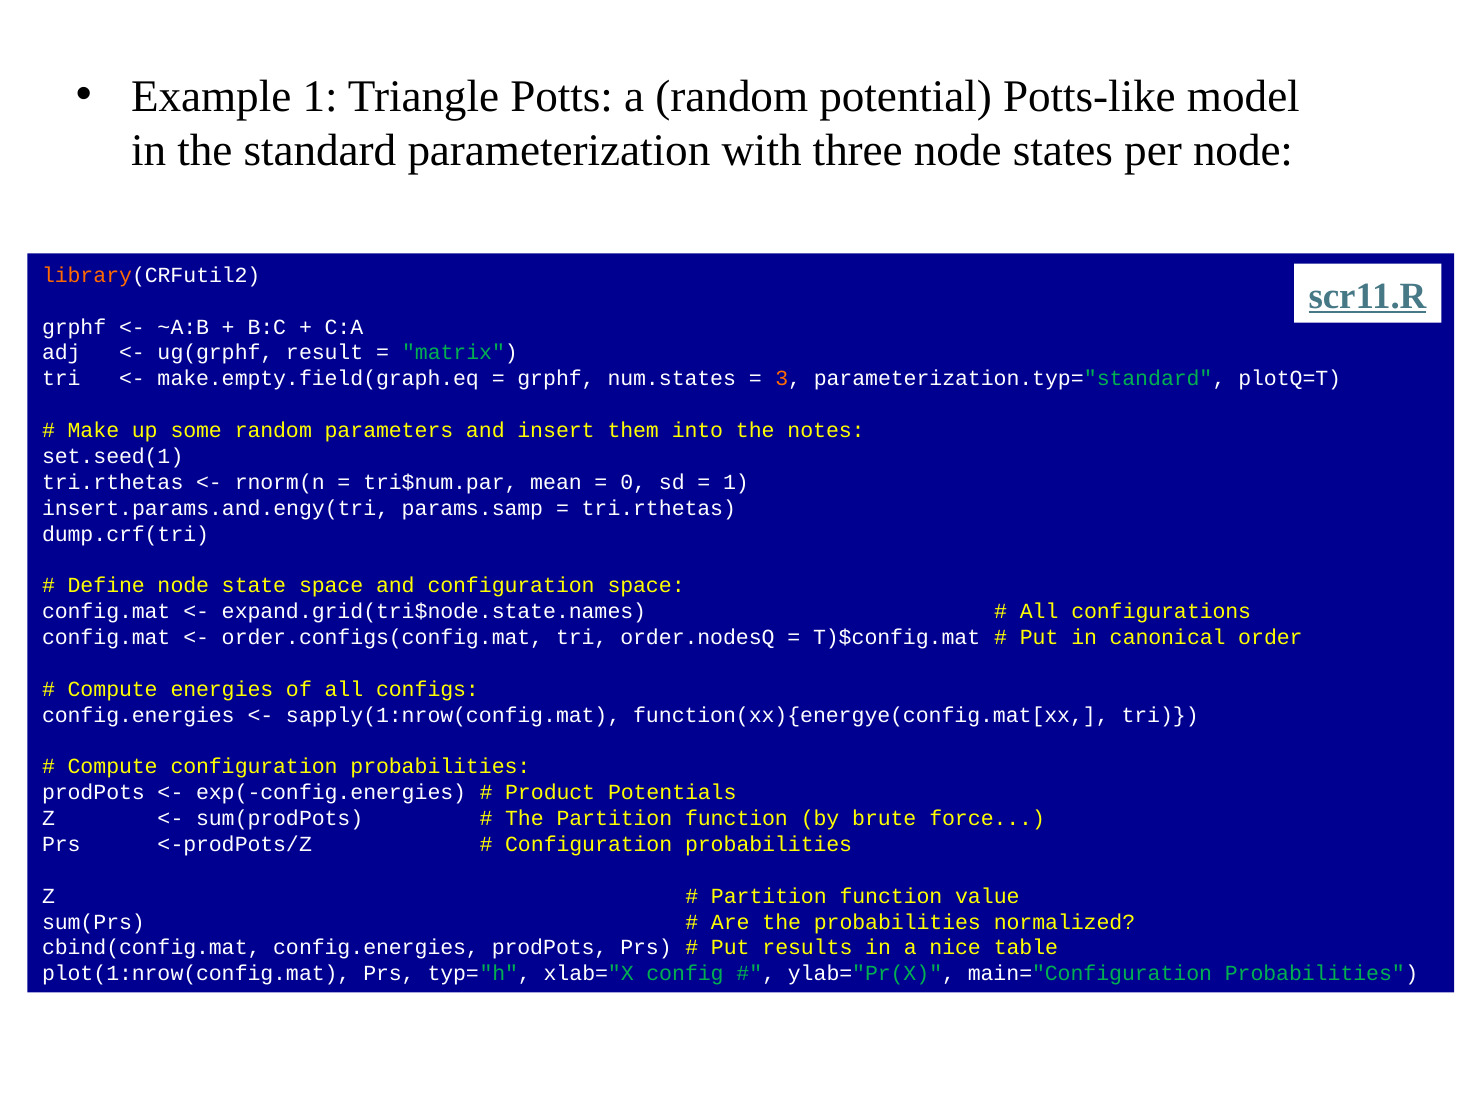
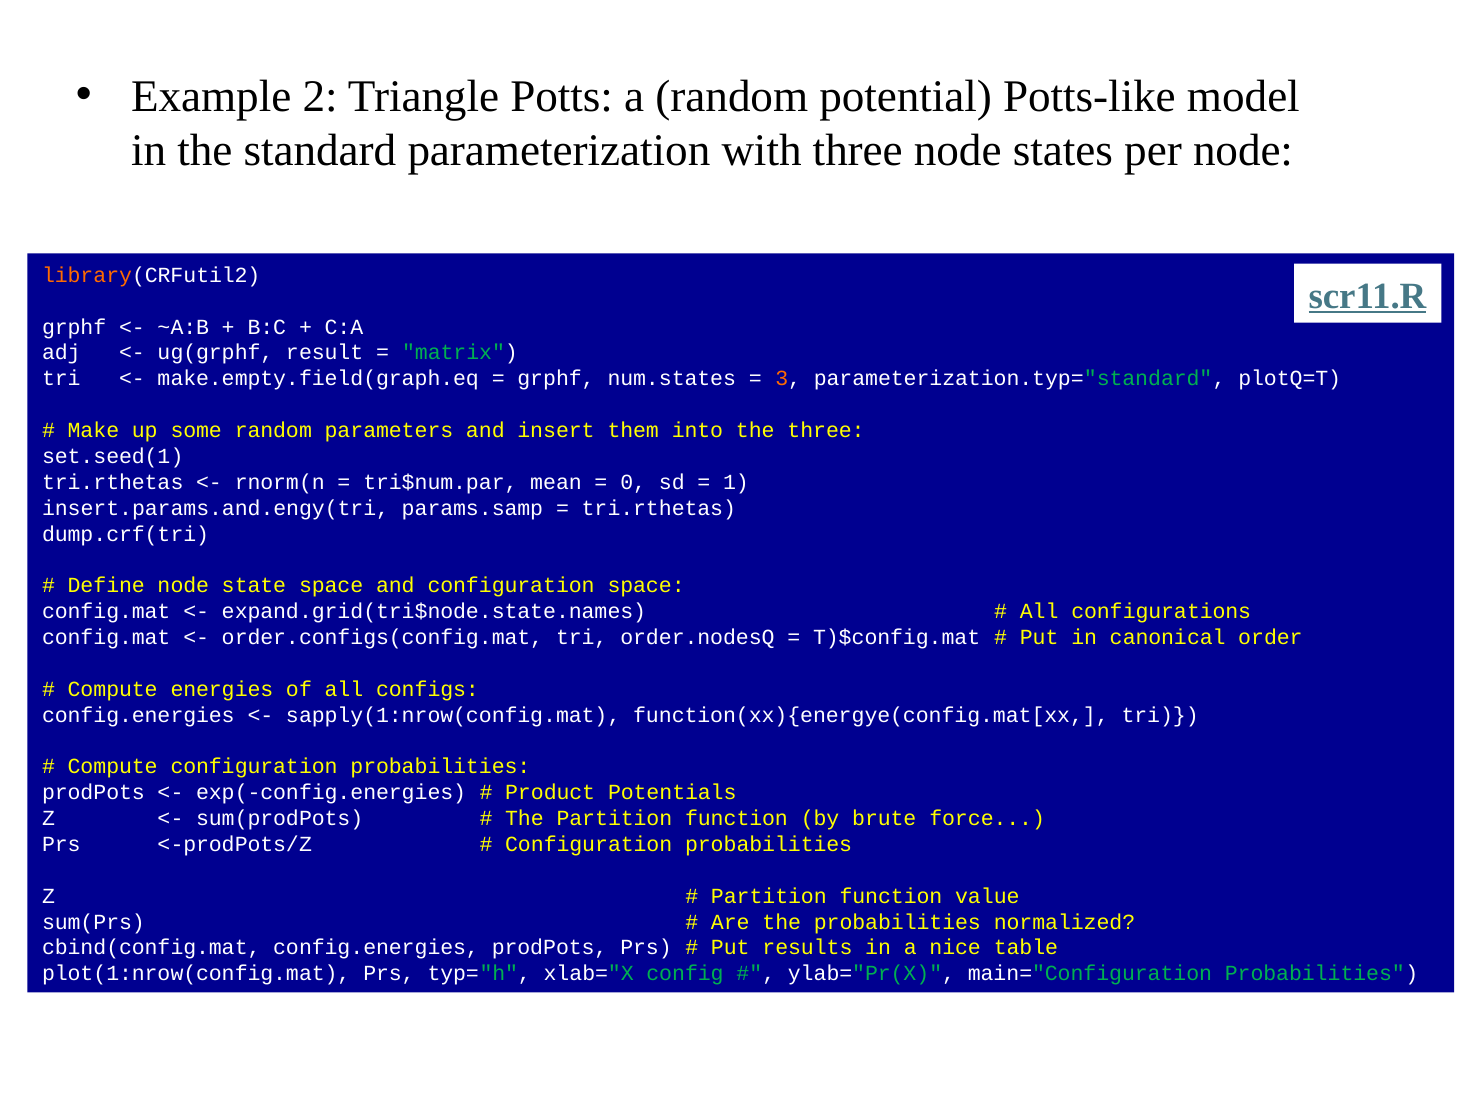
Example 1: 1 -> 2
the notes: notes -> three
